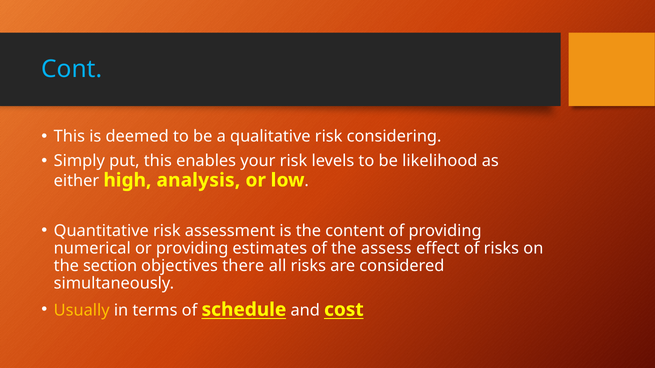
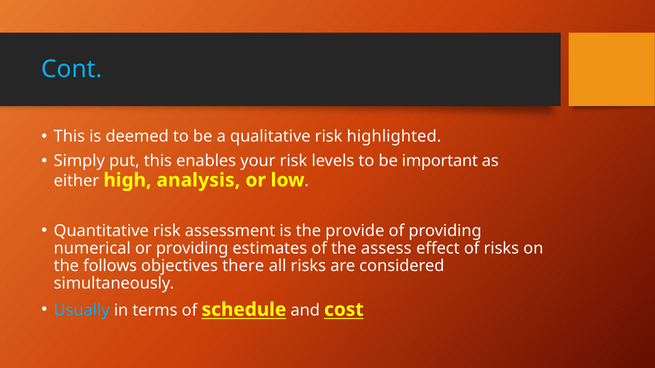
considering: considering -> highlighted
likelihood: likelihood -> important
content: content -> provide
section: section -> follows
Usually colour: yellow -> light blue
